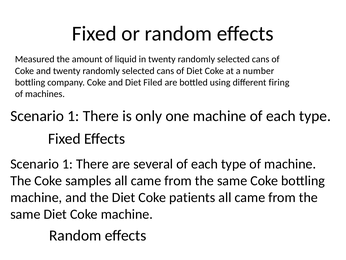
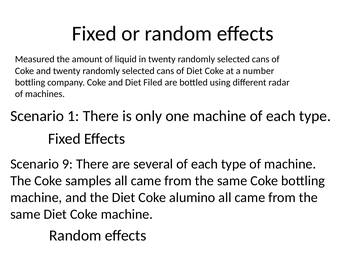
firing: firing -> radar
1 at (67, 164): 1 -> 9
patients: patients -> alumino
